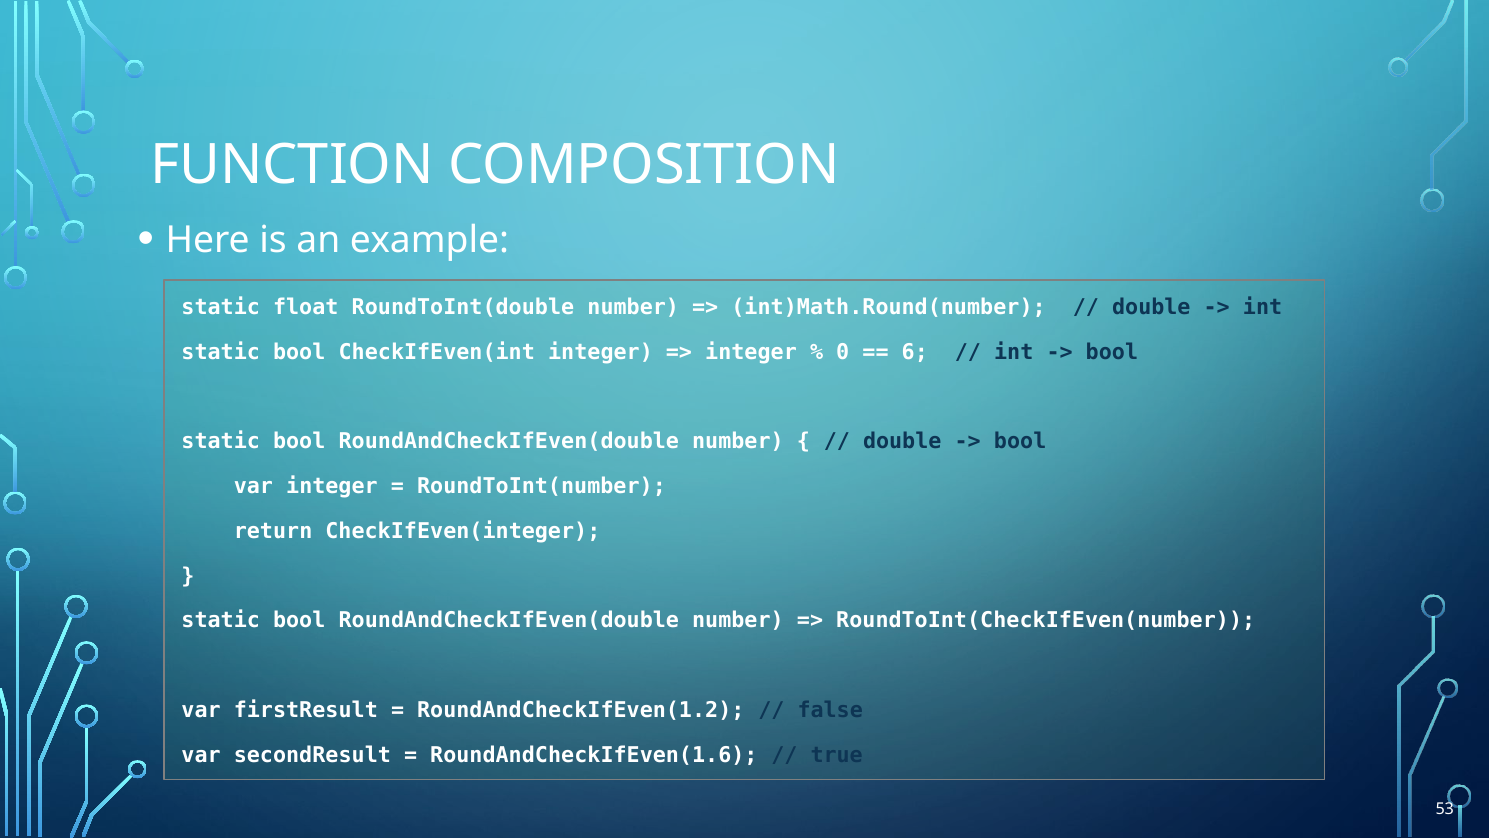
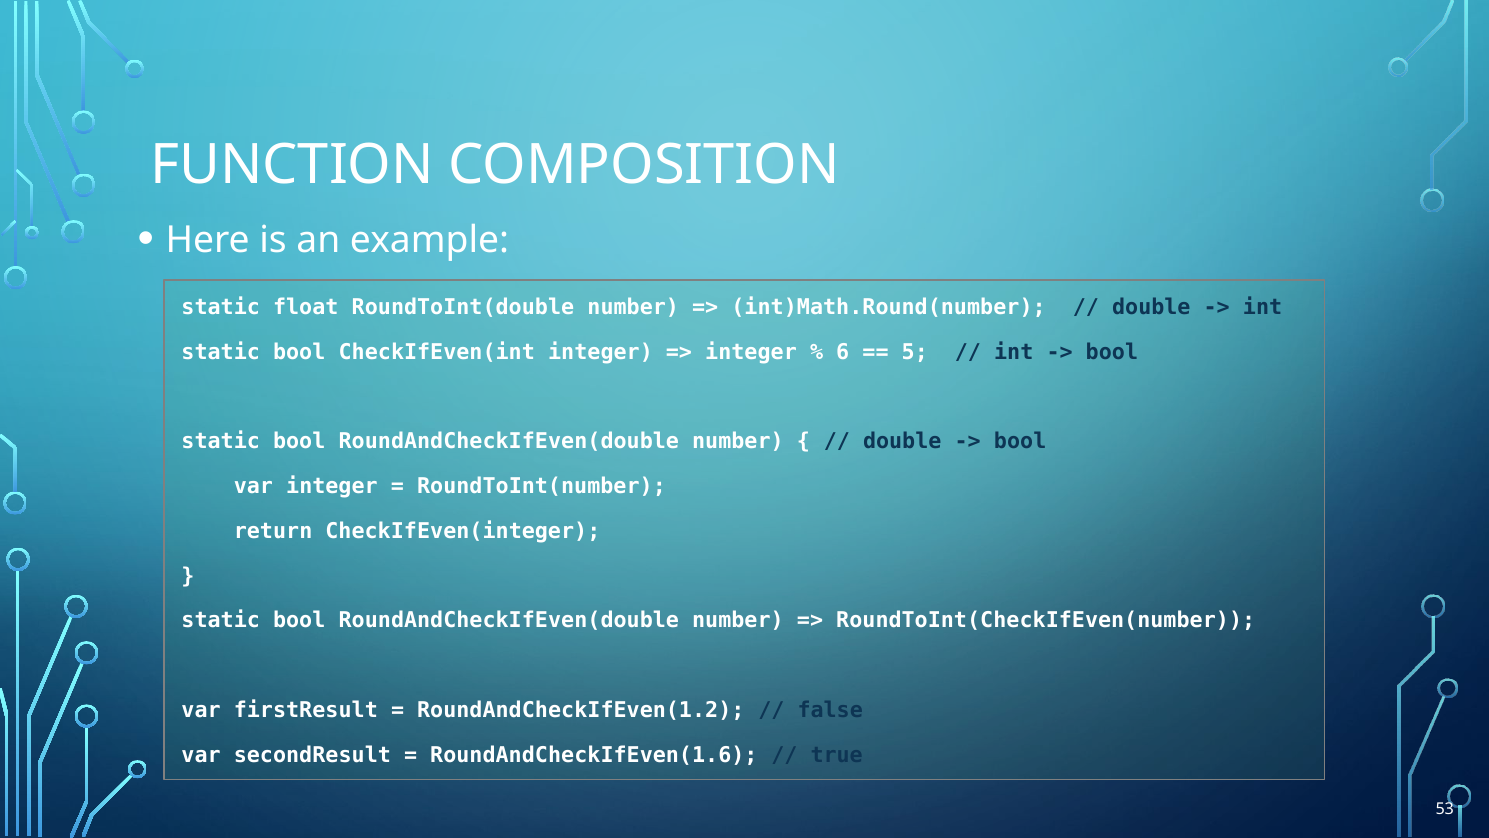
0: 0 -> 6
6: 6 -> 5
